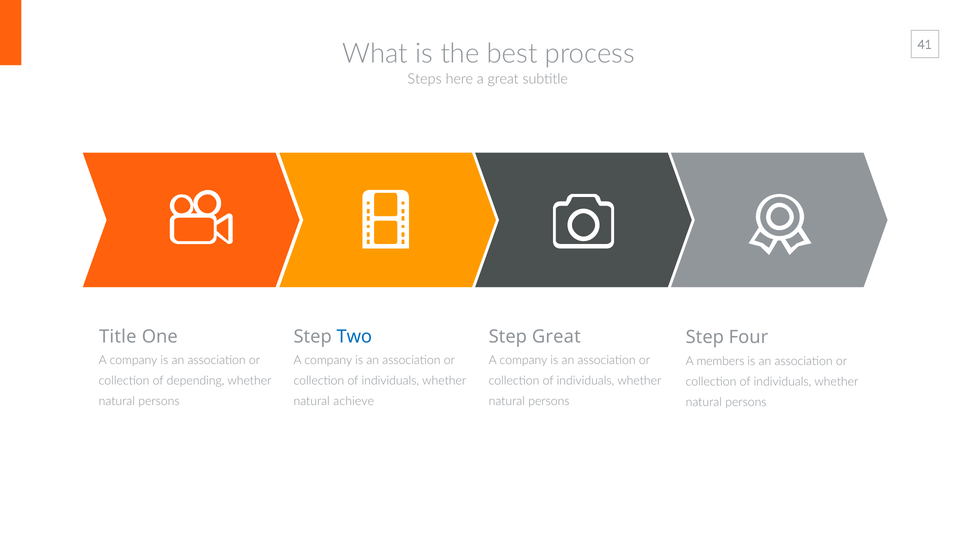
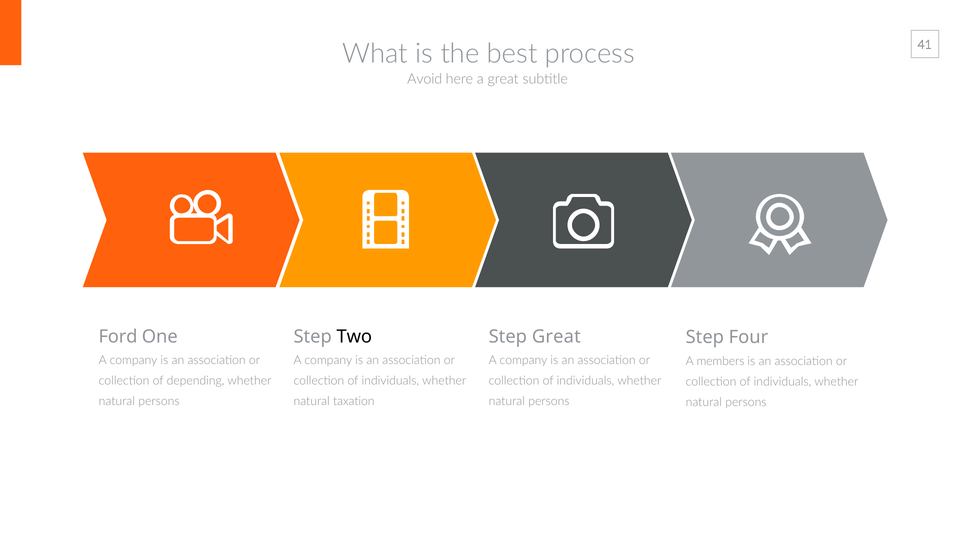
Steps: Steps -> Avoid
Title: Title -> Ford
Two colour: blue -> black
achieve: achieve -> taxation
